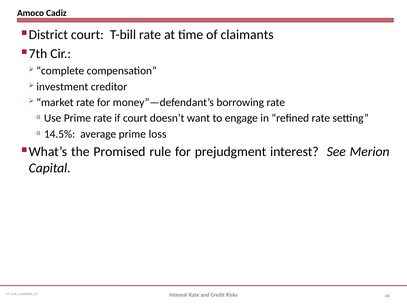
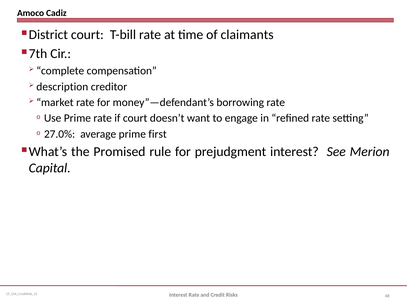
investment: investment -> description
14.5%: 14.5% -> 27.0%
loss: loss -> first
